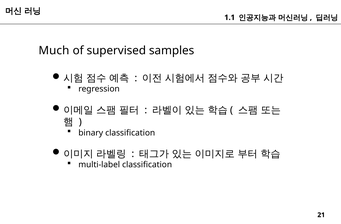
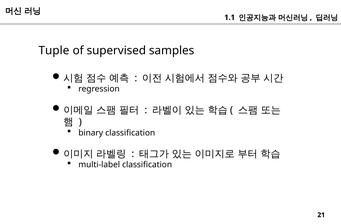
Much: Much -> Tuple
